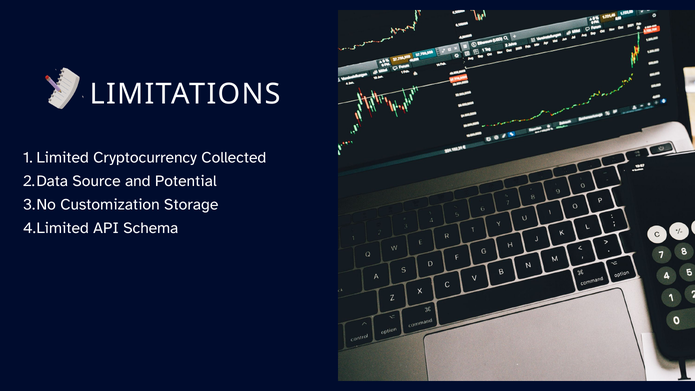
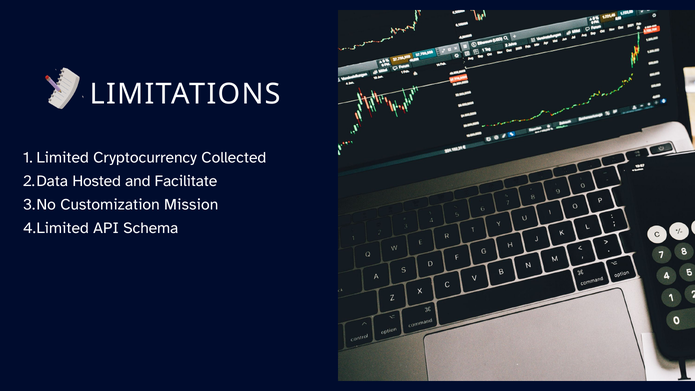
Source: Source -> Hosted
Potential: Potential -> Facilitate
Storage: Storage -> Mission
